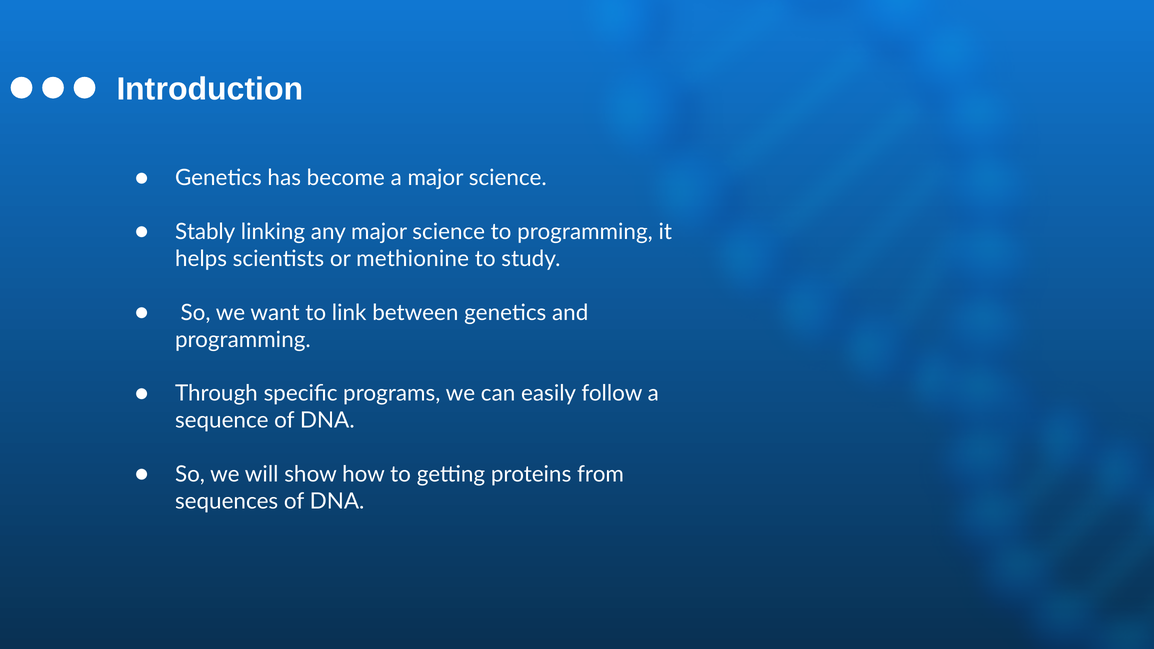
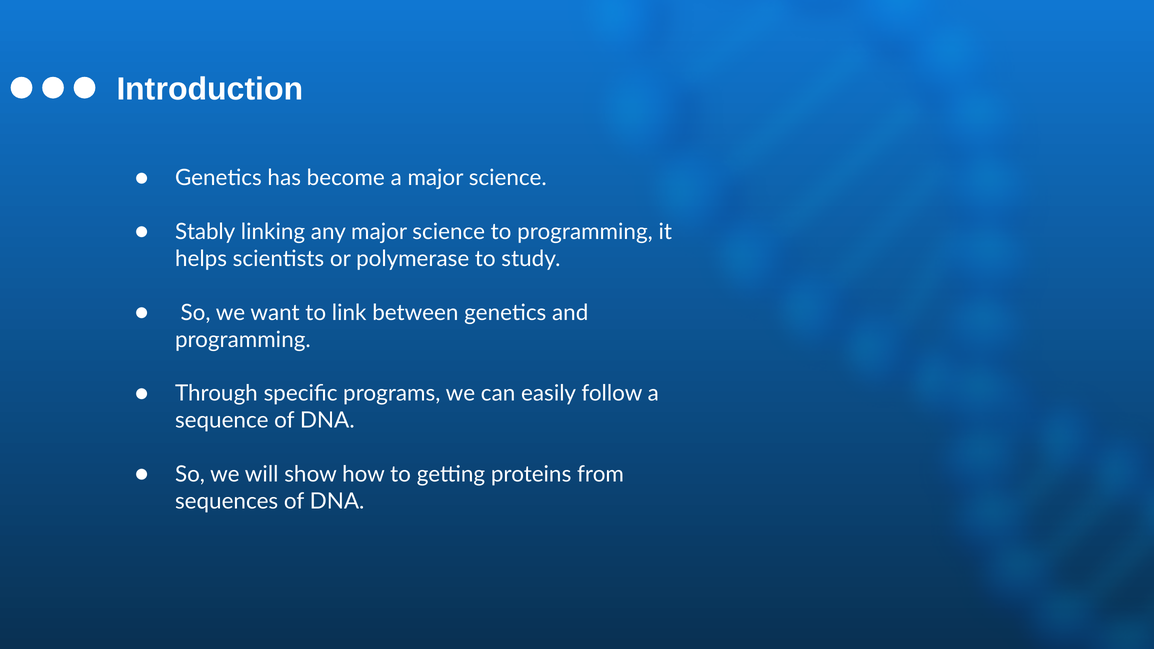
methionine: methionine -> polymerase
